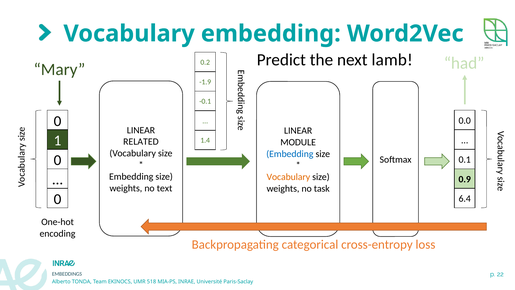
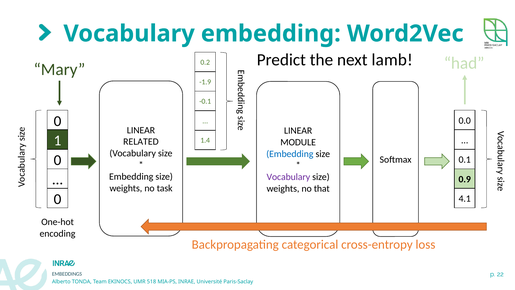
Vocabulary at (288, 177) colour: orange -> purple
text: text -> task
task: task -> that
6.4: 6.4 -> 4.1
